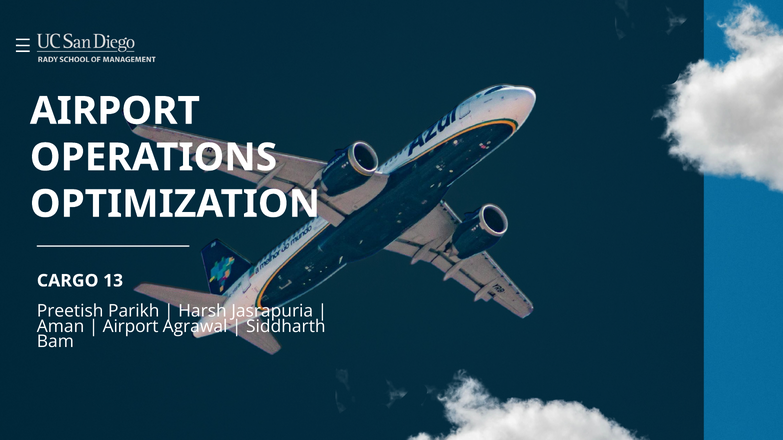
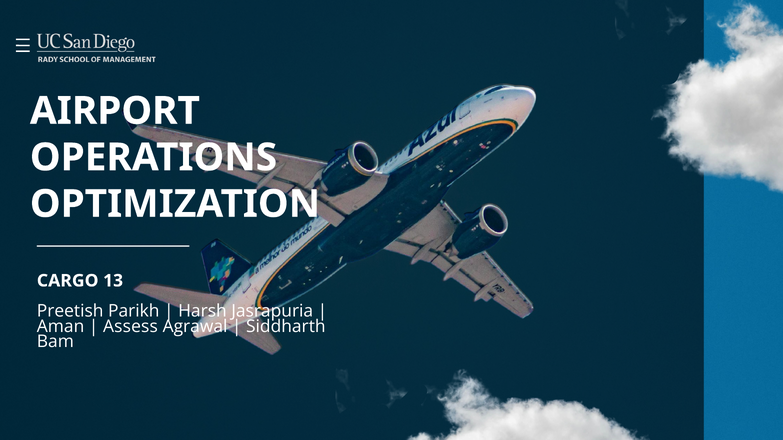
Airport at (131, 327): Airport -> Assess
